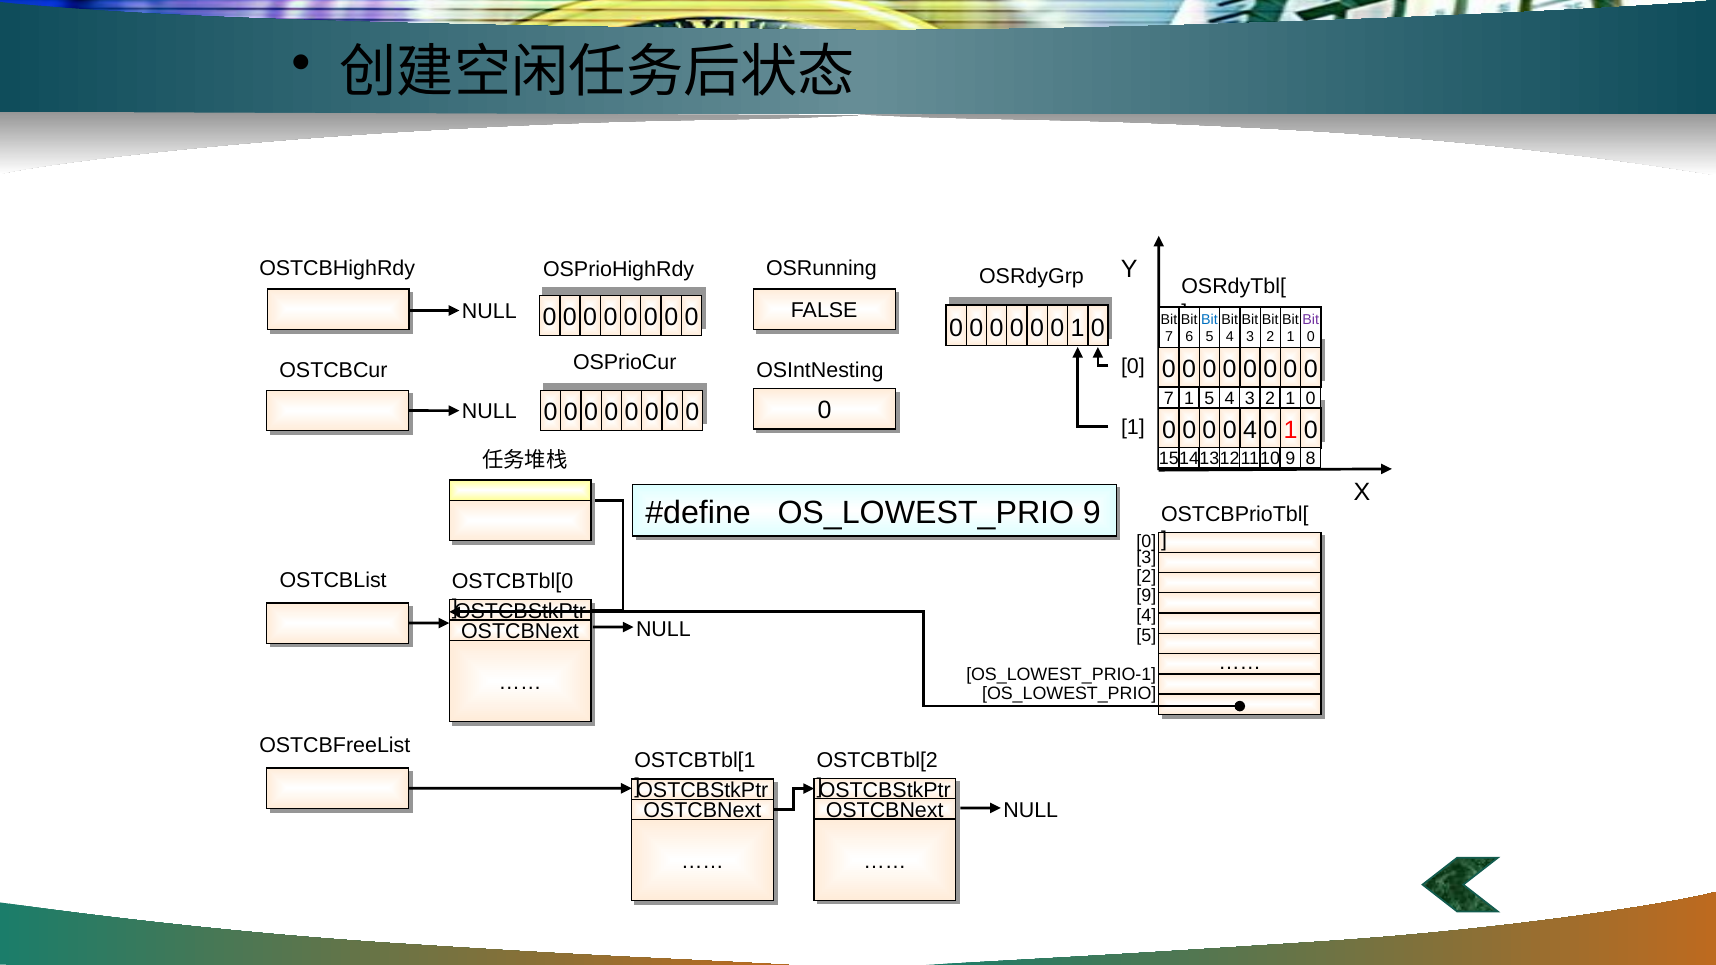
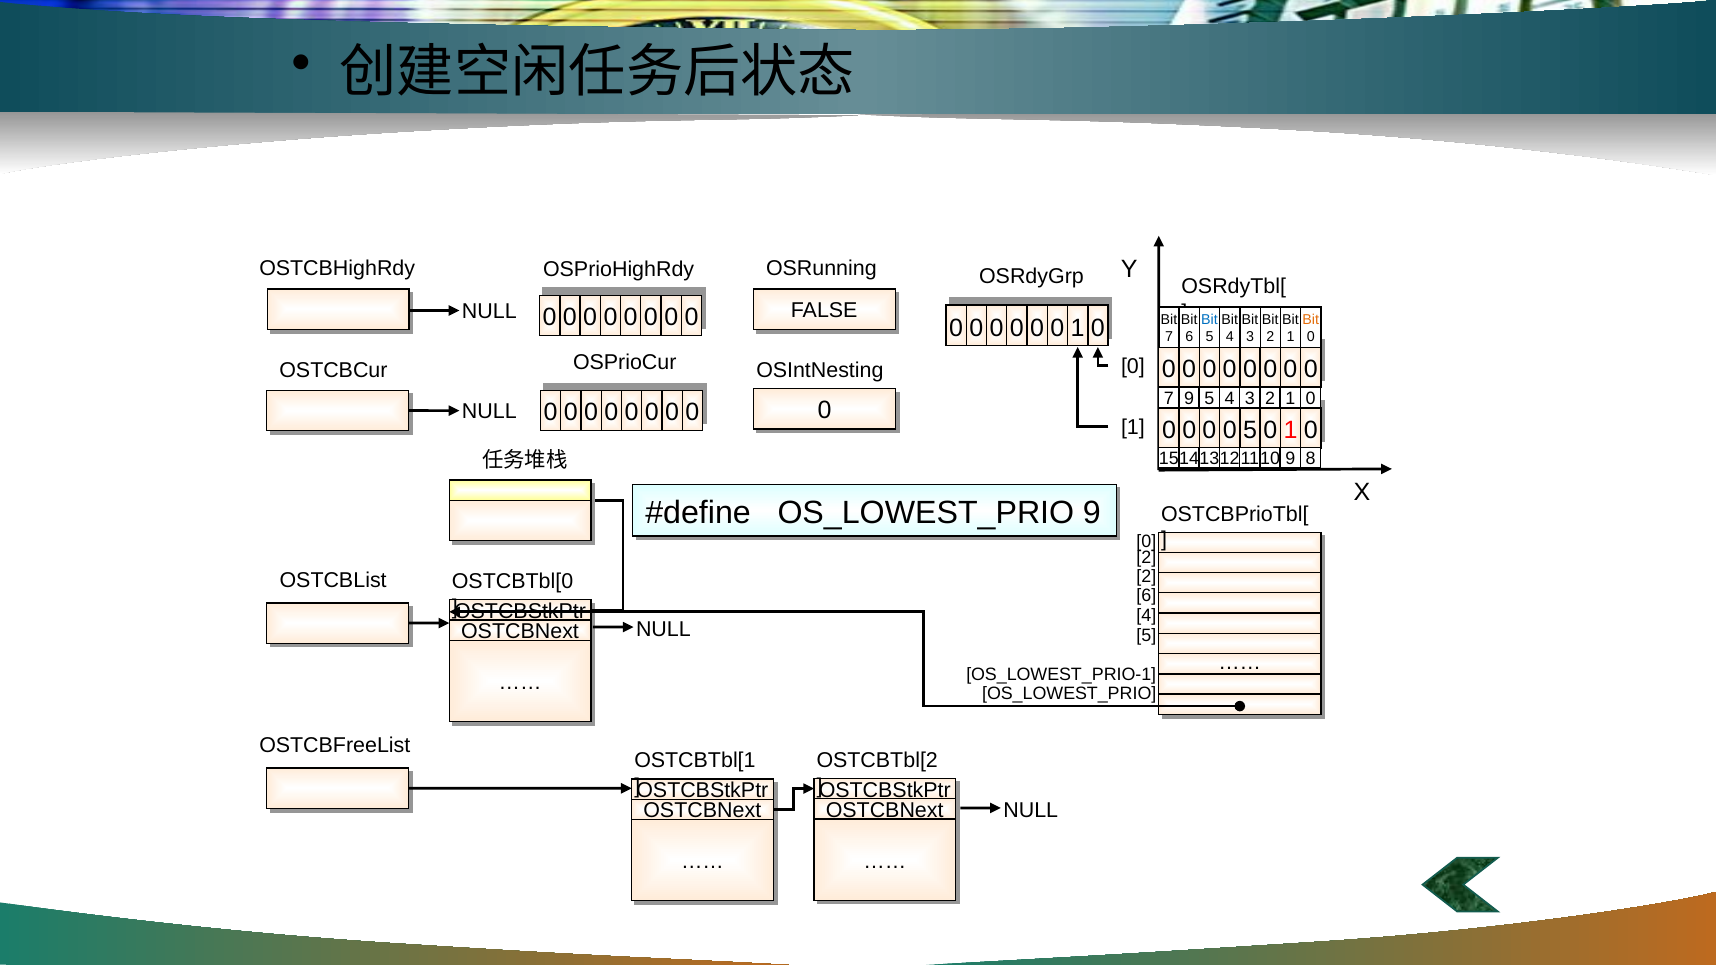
Bit at (1311, 320) colour: purple -> orange
7 1: 1 -> 9
0 4: 4 -> 5
3 at (1146, 557): 3 -> 2
9 at (1146, 596): 9 -> 6
